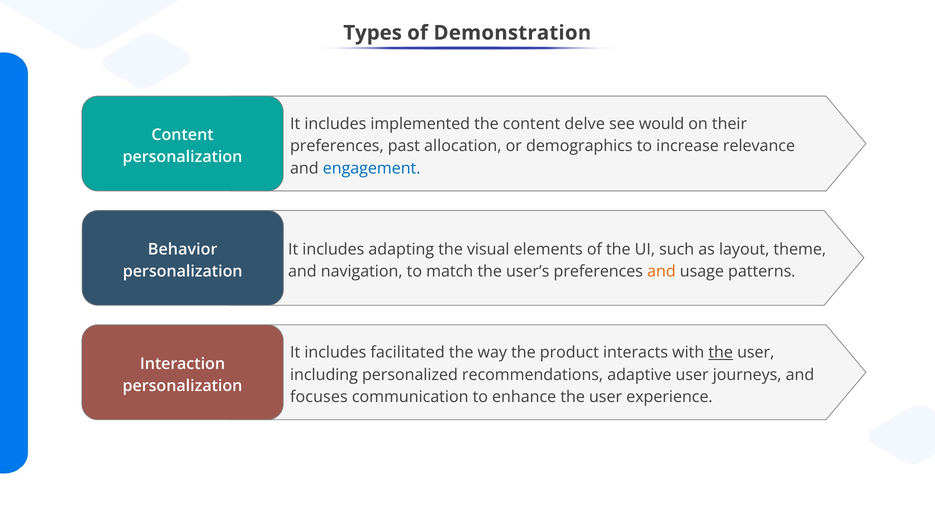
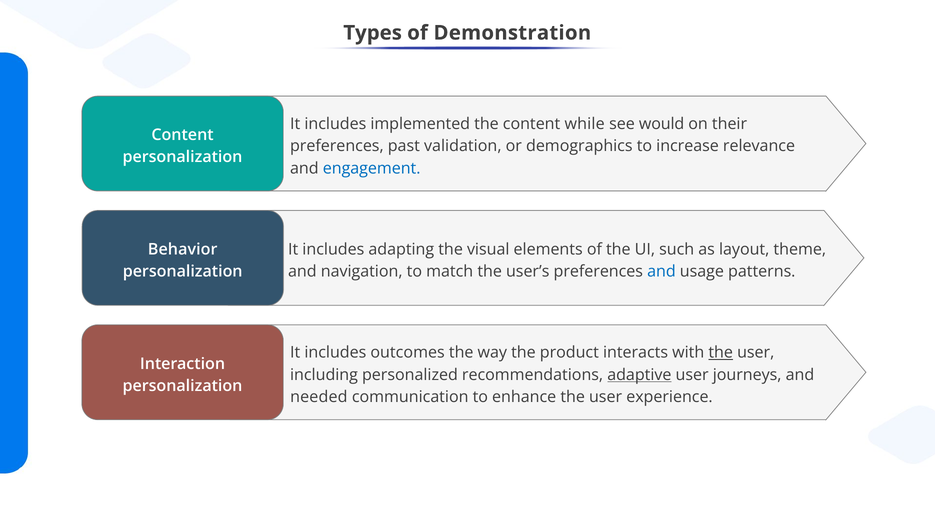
delve: delve -> while
allocation: allocation -> validation
and at (661, 271) colour: orange -> blue
facilitated: facilitated -> outcomes
adaptive underline: none -> present
focuses: focuses -> needed
